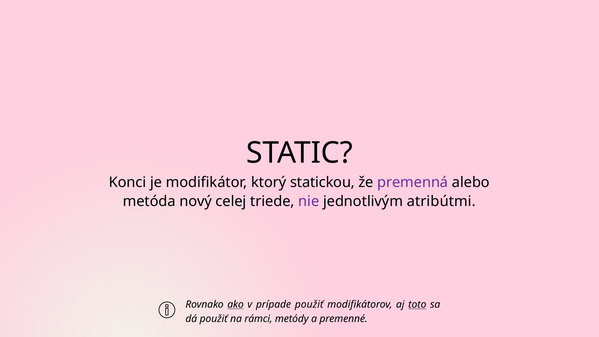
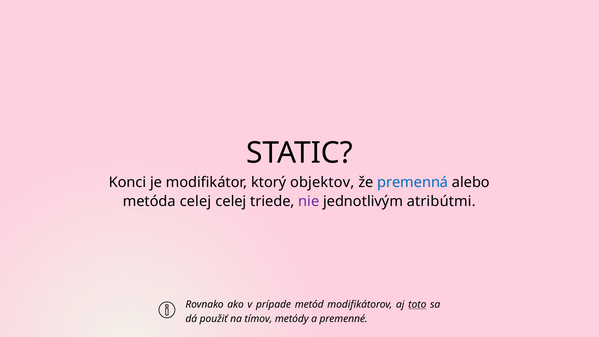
statickou: statickou -> objektov
premenná colour: purple -> blue
metóda nový: nový -> celej
ako underline: present -> none
prípade použiť: použiť -> metód
rámci: rámci -> tímov
